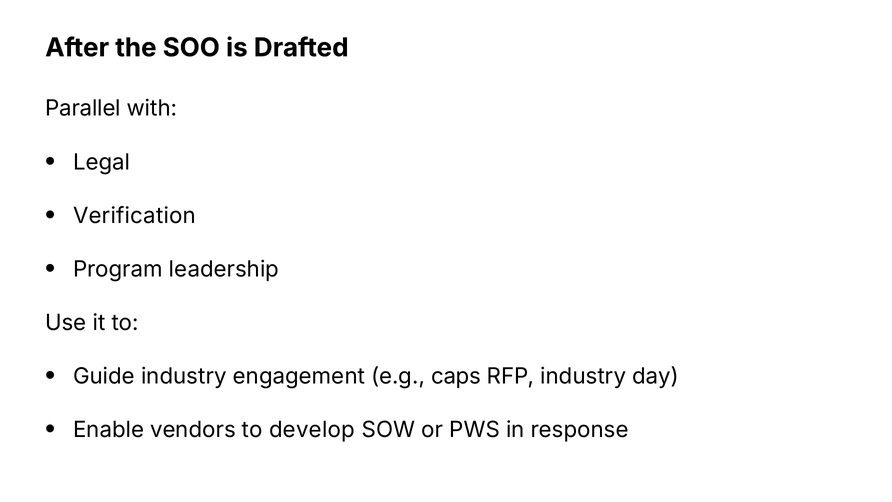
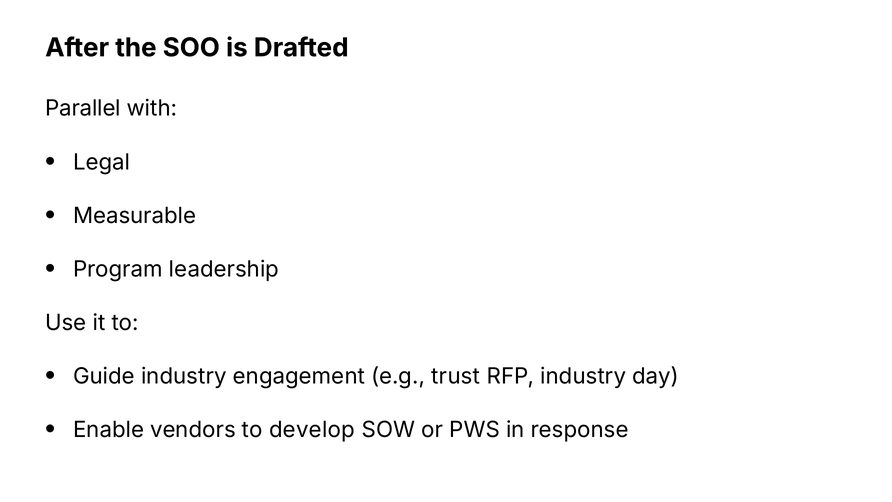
Verification: Verification -> Measurable
caps: caps -> trust
